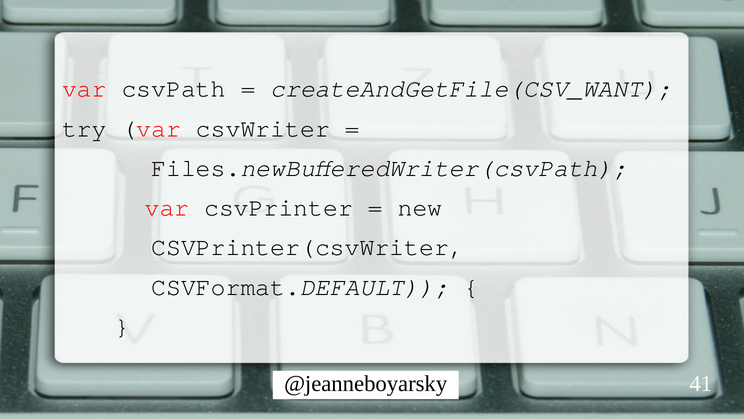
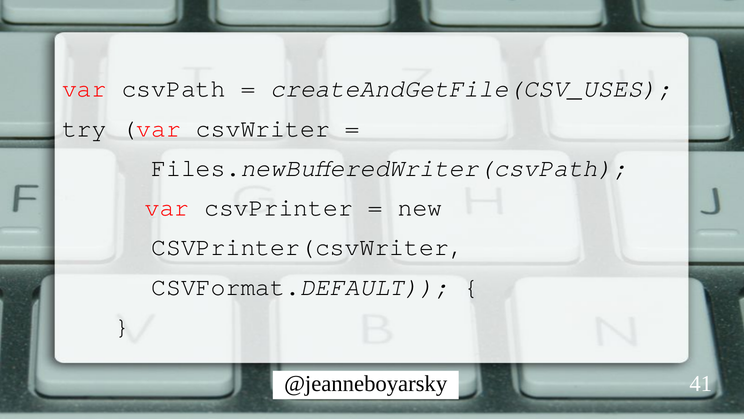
createAndGetFile(CSV_WANT: createAndGetFile(CSV_WANT -> createAndGetFile(CSV_USES
